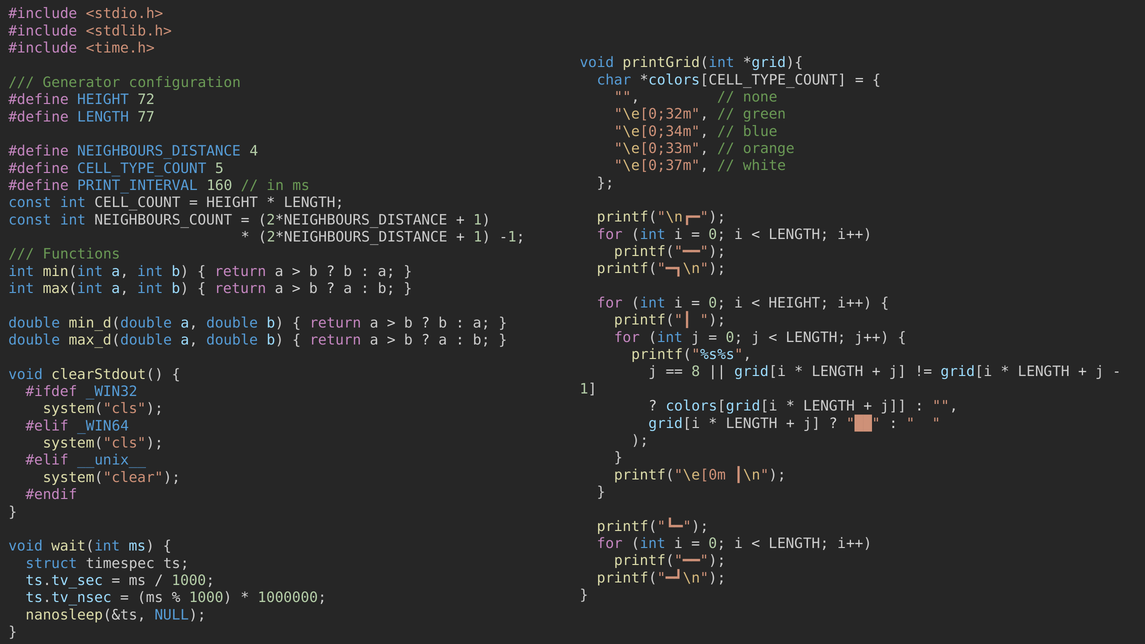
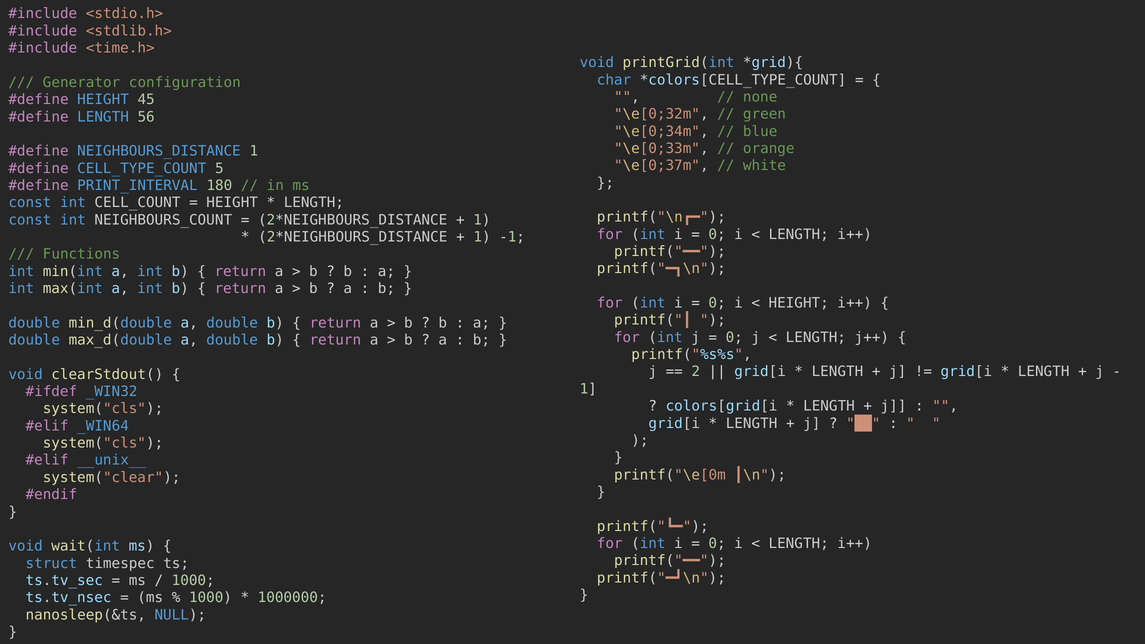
72: 72 -> 45
77: 77 -> 56
NEIGHBOURS_DISTANCE 4: 4 -> 1
160: 160 -> 180
8: 8 -> 2
